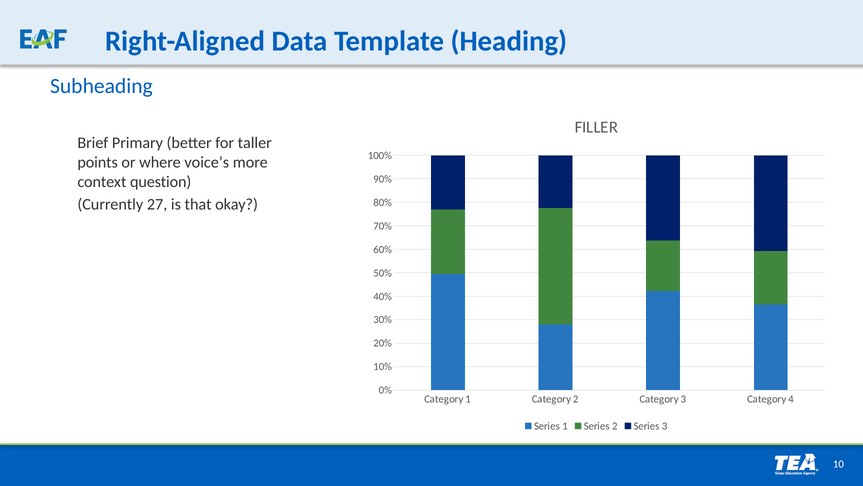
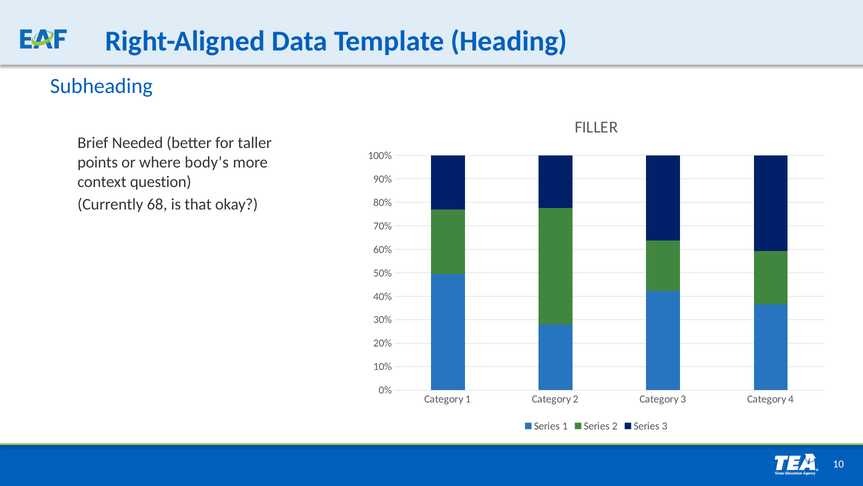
Primary: Primary -> Needed
voice’s: voice’s -> body’s
27: 27 -> 68
